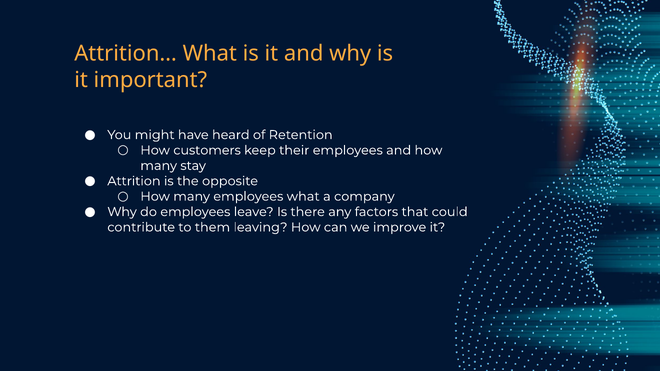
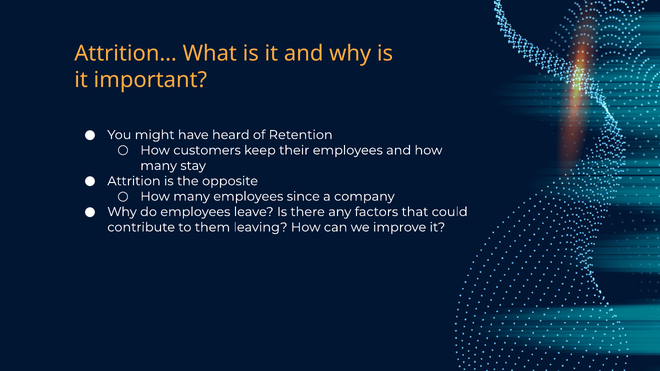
employees what: what -> since
